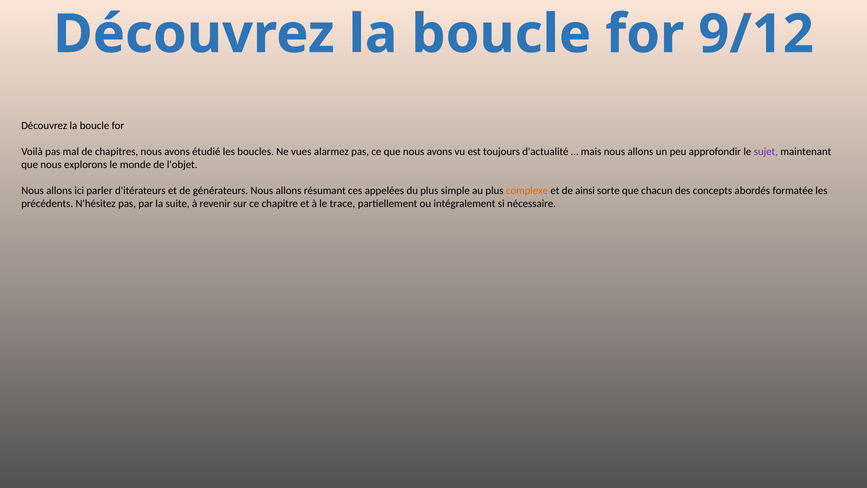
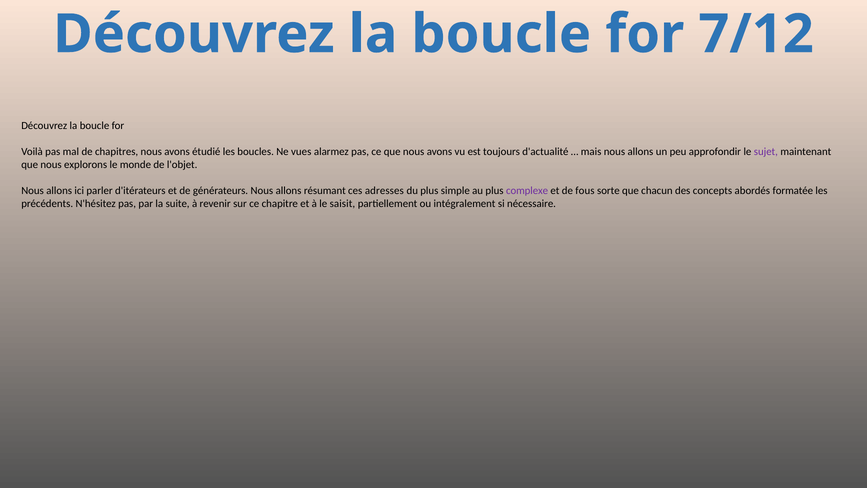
9/12: 9/12 -> 7/12
appelées: appelées -> adresses
complexe colour: orange -> purple
ainsi: ainsi -> fous
trace: trace -> saisit
